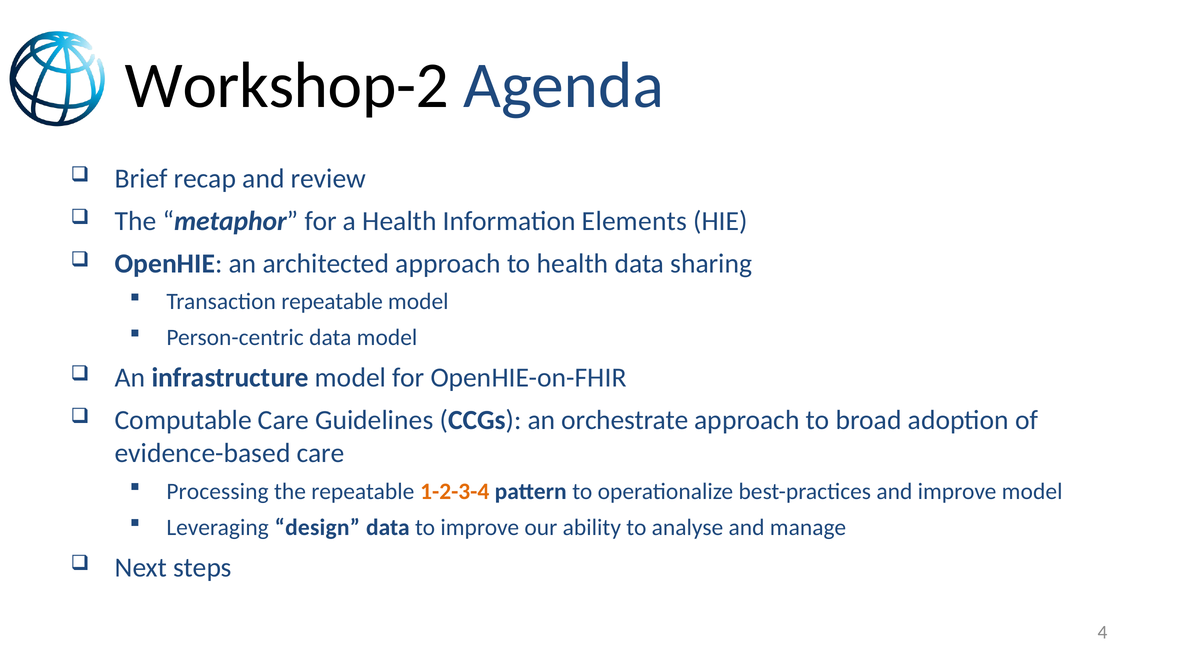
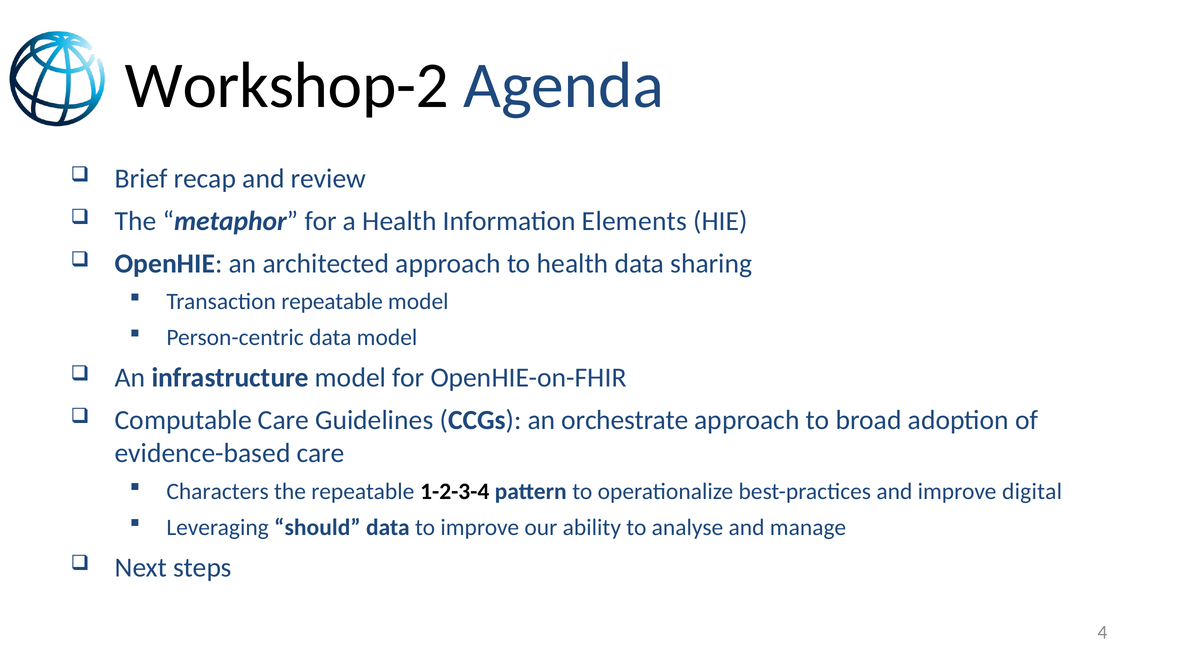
Processing: Processing -> Characters
1-2-3-4 colour: orange -> black
improve model: model -> digital
design: design -> should
